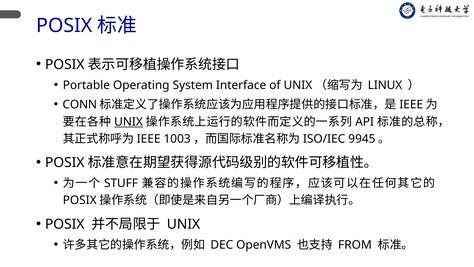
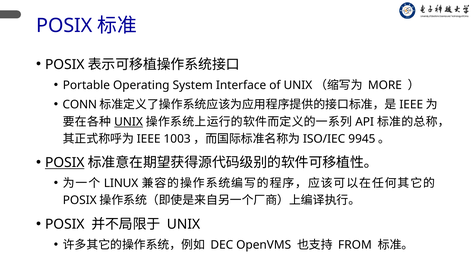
LINUX: LINUX -> MORE
POSIX at (65, 162) underline: none -> present
STUFF: STUFF -> LINUX
